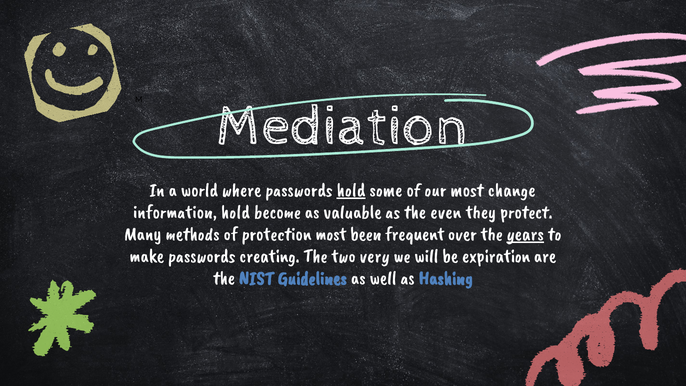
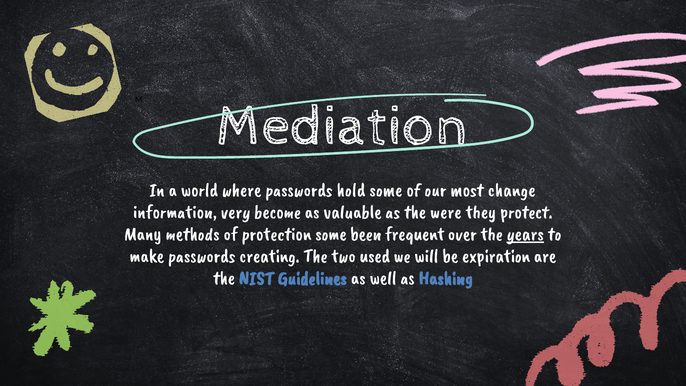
hold at (351, 190) underline: present -> none
information hold: hold -> very
even: even -> were
protection most: most -> some
very: very -> used
